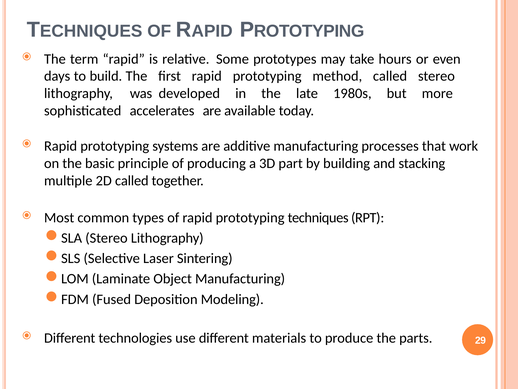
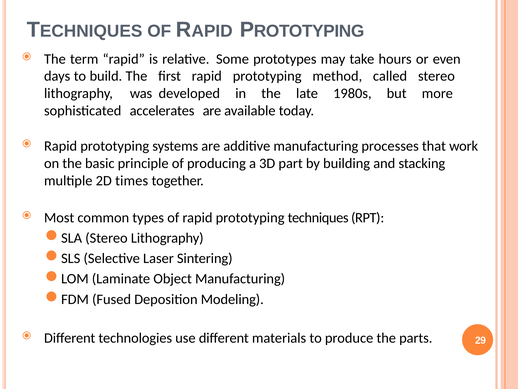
2D called: called -> times
